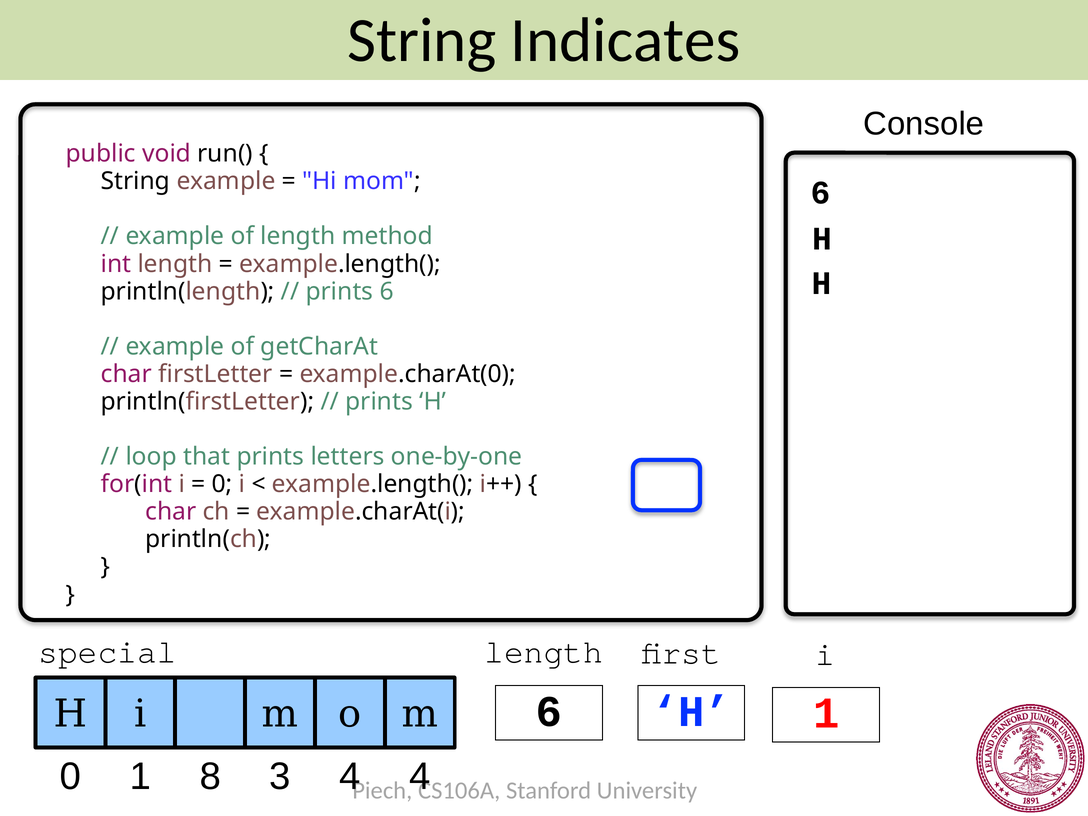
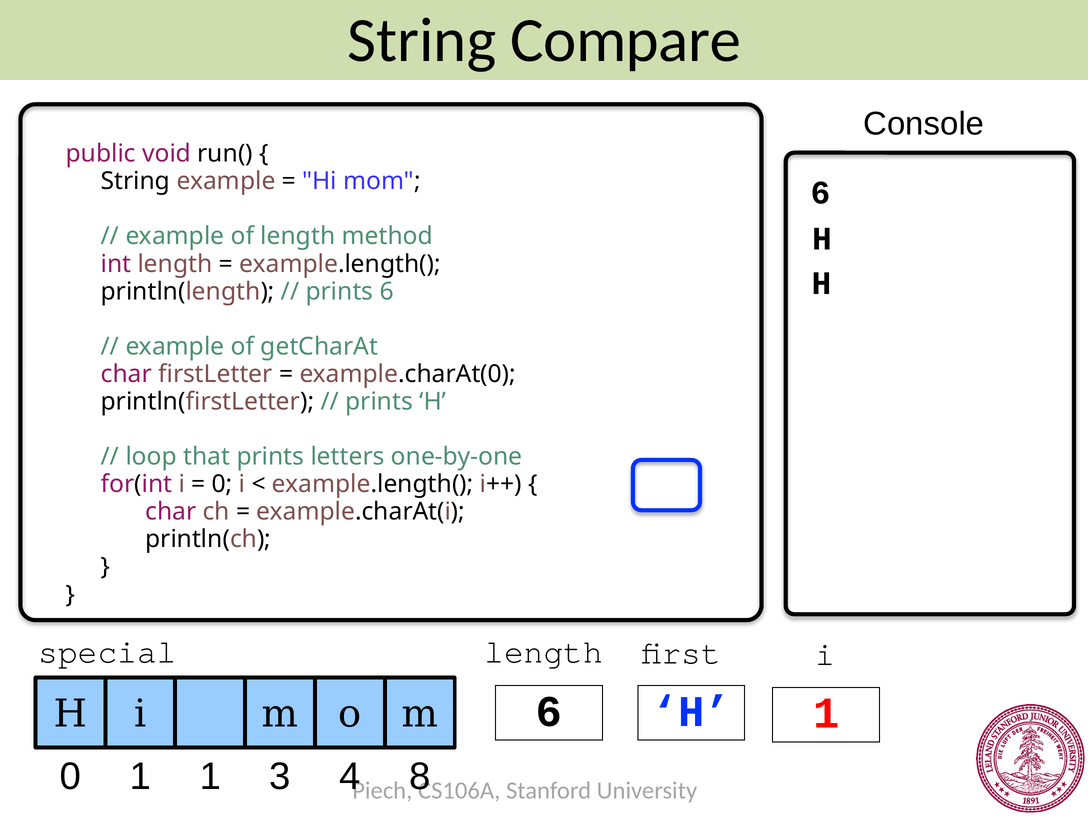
Indicates: Indicates -> Compare
1 8: 8 -> 1
4 4: 4 -> 8
